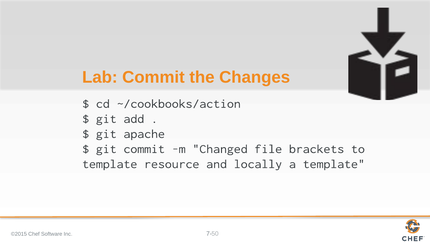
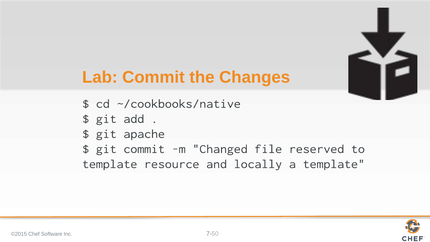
~/cookbooks/action: ~/cookbooks/action -> ~/cookbooks/native
brackets: brackets -> reserved
